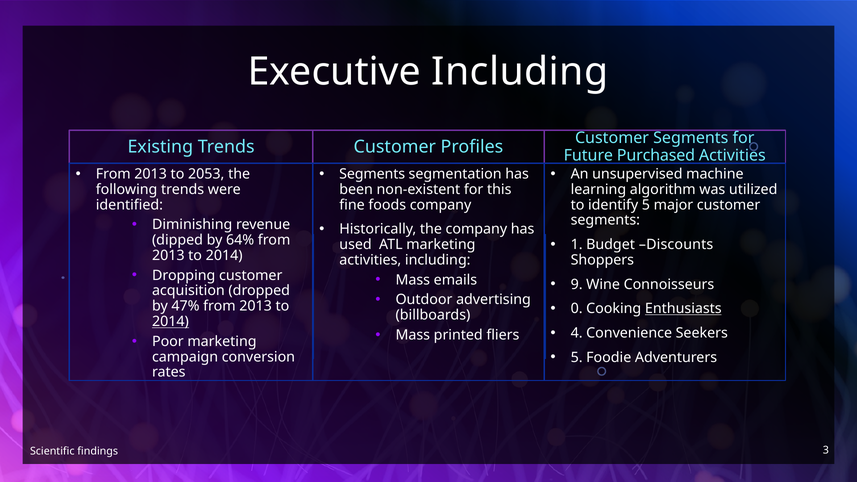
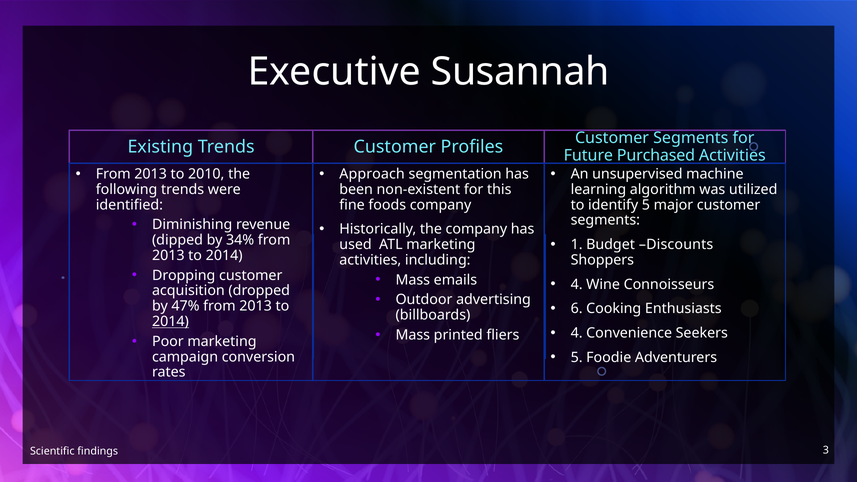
Executive Including: Including -> Susannah
2053: 2053 -> 2010
Segments at (372, 174): Segments -> Approach
64%: 64% -> 34%
9 at (577, 284): 9 -> 4
0: 0 -> 6
Enthusiasts underline: present -> none
